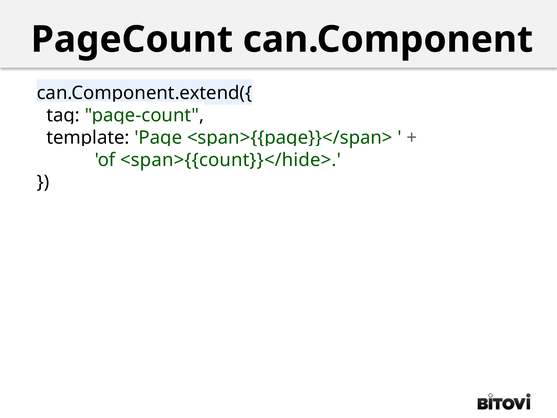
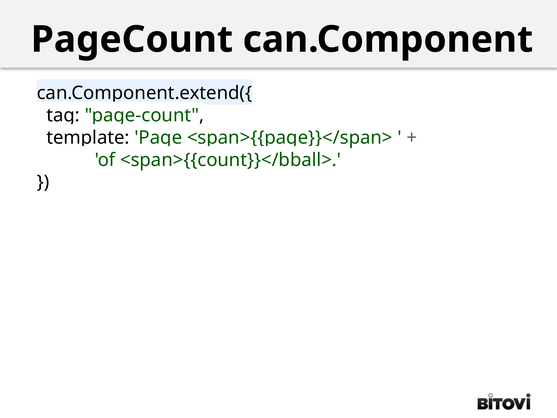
<span>{{count}}</hide>: <span>{{count}}</hide> -> <span>{{count}}</bball>
